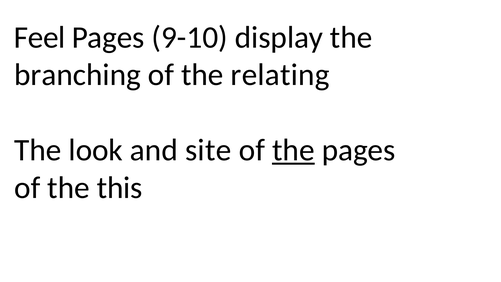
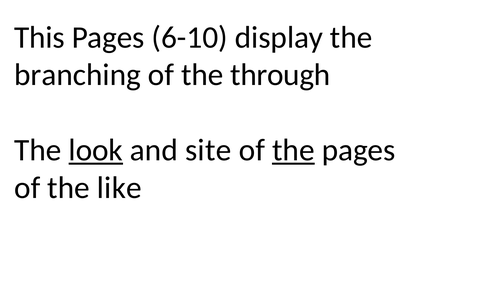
Feel: Feel -> This
9-10: 9-10 -> 6-10
relating: relating -> through
look underline: none -> present
this: this -> like
